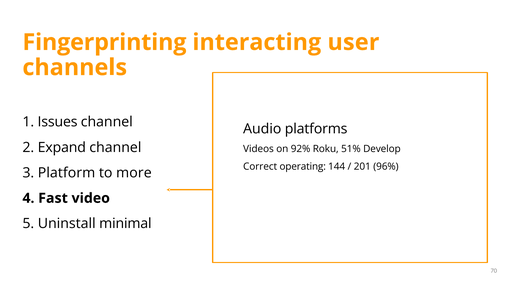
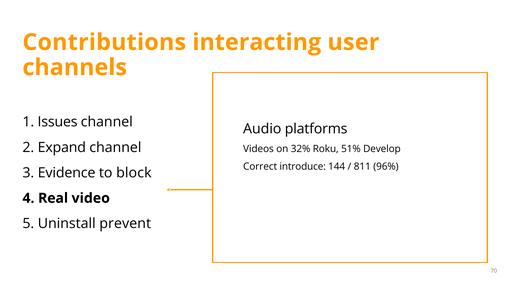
Fingerprinting: Fingerprinting -> Contributions
92%: 92% -> 32%
operating: operating -> introduce
201: 201 -> 811
Platform: Platform -> Evidence
more: more -> block
Fast: Fast -> Real
minimal: minimal -> prevent
